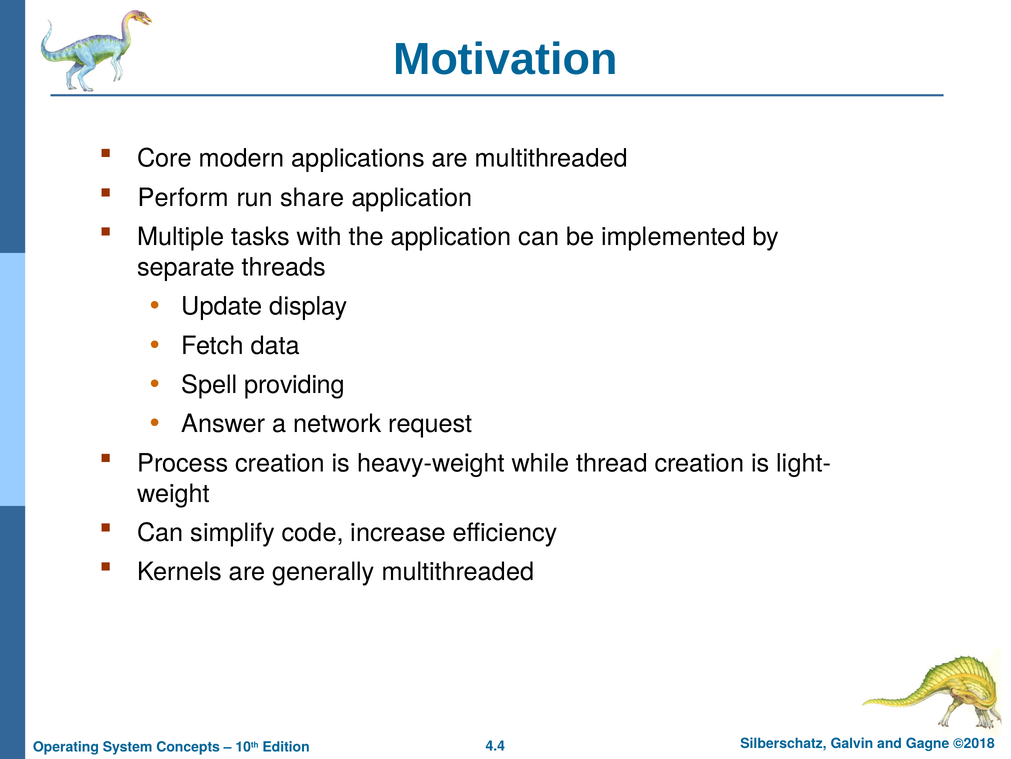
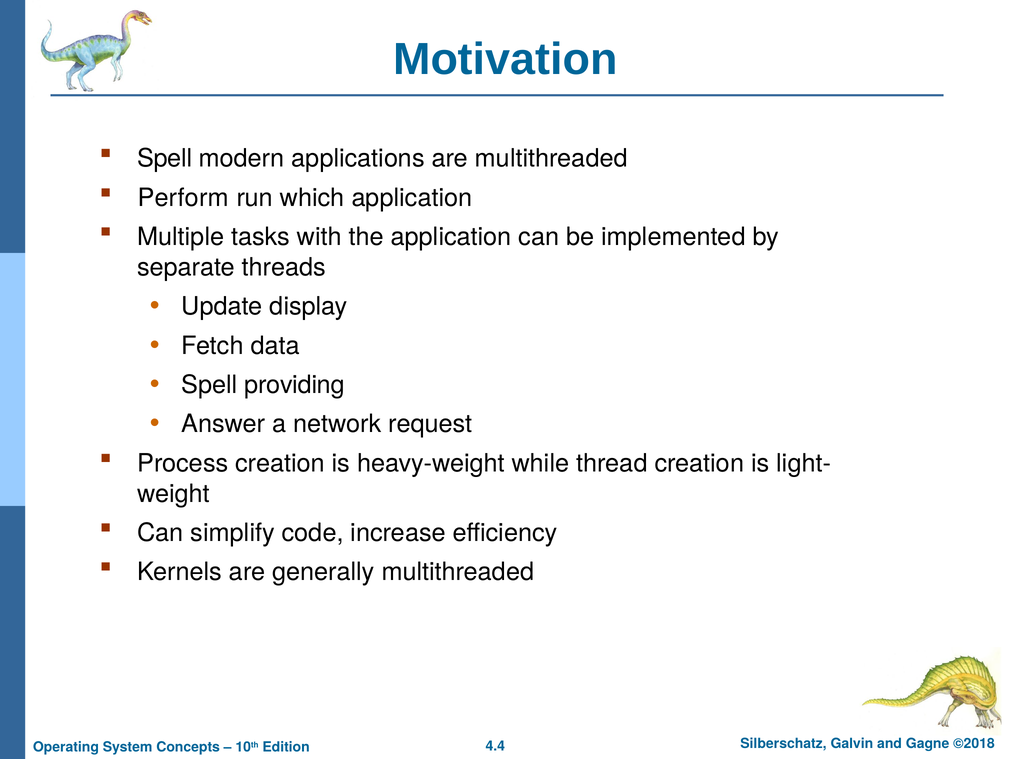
Core at (165, 158): Core -> Spell
share: share -> which
